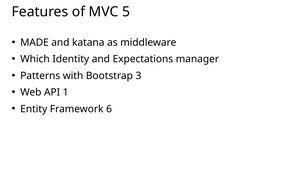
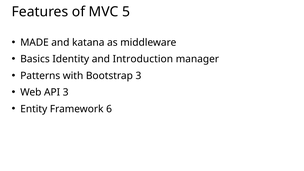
Which: Which -> Basics
Expectations: Expectations -> Introduction
API 1: 1 -> 3
